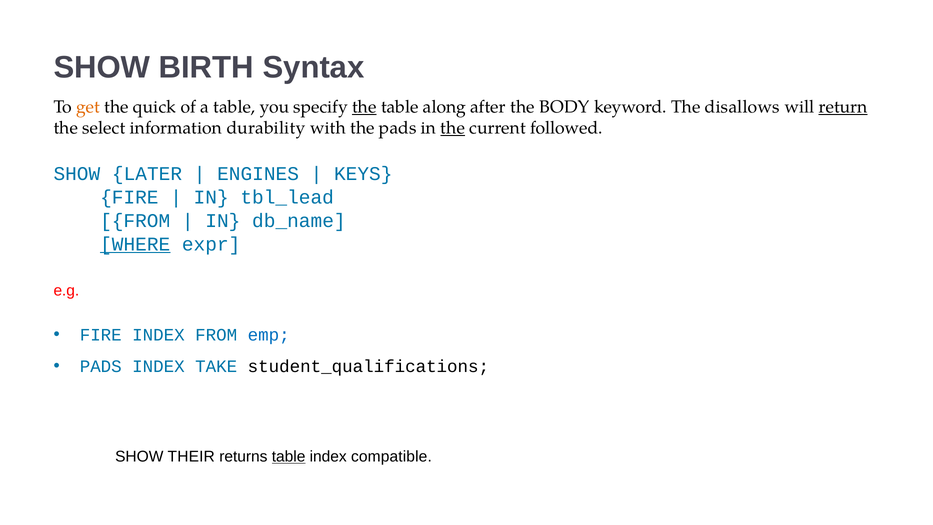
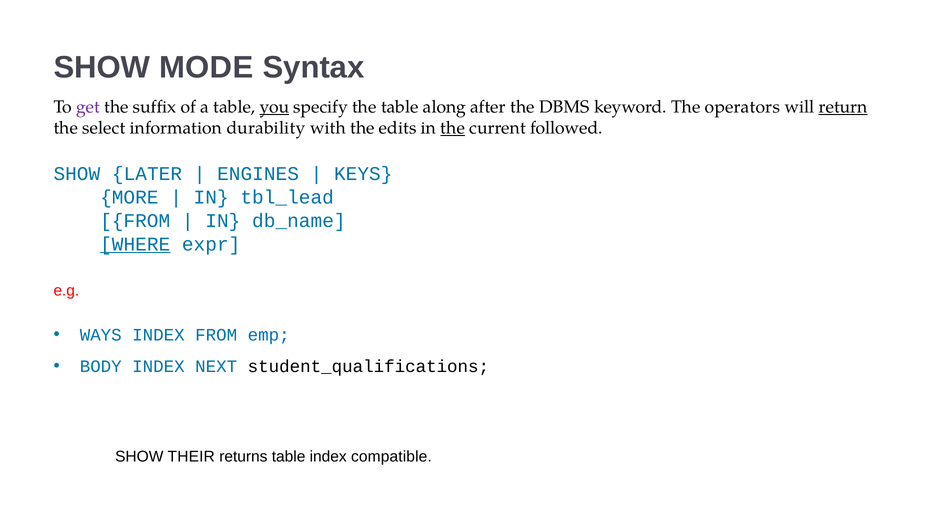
BIRTH: BIRTH -> MODE
get colour: orange -> purple
quick: quick -> suffix
you underline: none -> present
the at (364, 107) underline: present -> none
BODY: BODY -> DBMS
disallows: disallows -> operators
the pads: pads -> edits
FIRE at (129, 197): FIRE -> MORE
FIRE at (101, 335): FIRE -> WAYS
PADS at (101, 366): PADS -> BODY
TAKE: TAKE -> NEXT
table at (289, 456) underline: present -> none
